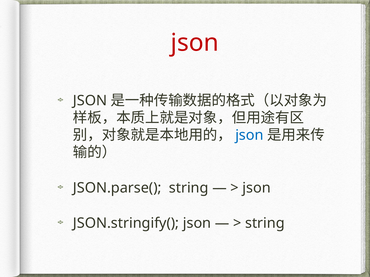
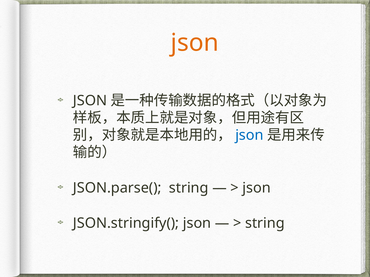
json at (195, 43) colour: red -> orange
